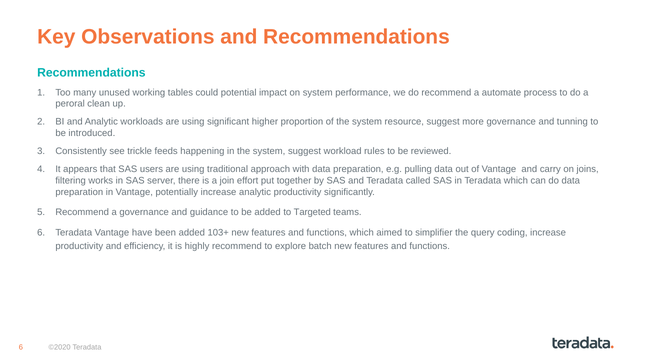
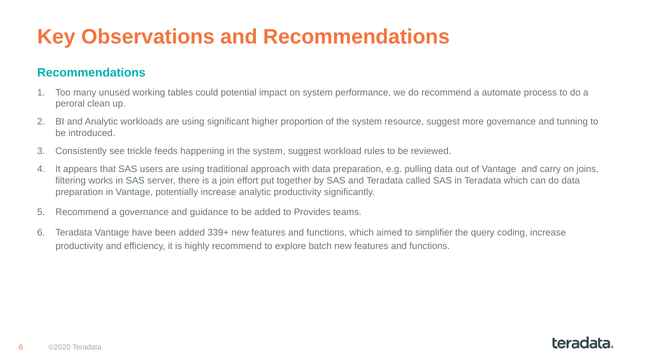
Targeted: Targeted -> Provides
103+: 103+ -> 339+
